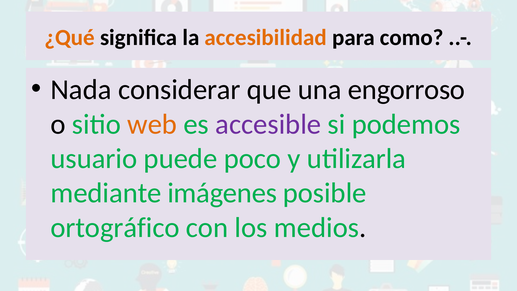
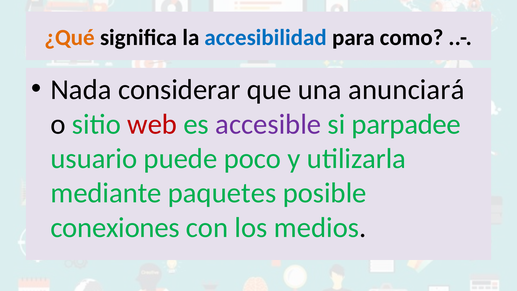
accesibilidad colour: orange -> blue
engorroso: engorroso -> anunciará
web colour: orange -> red
podemos: podemos -> parpadee
imágenes: imágenes -> paquetes
ortográfico: ortográfico -> conexiones
